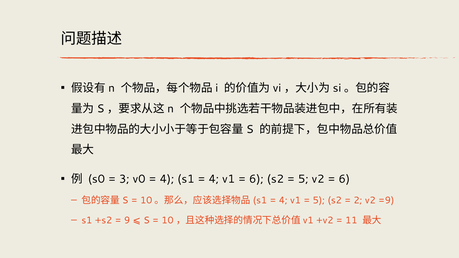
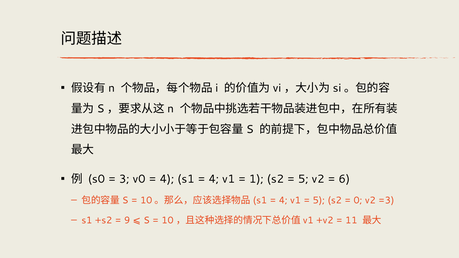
6 at (256, 179): 6 -> 1
2: 2 -> 0
=9: =9 -> =3
